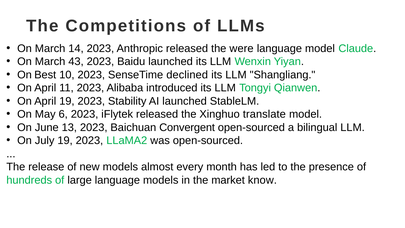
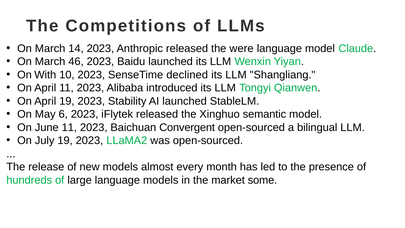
43: 43 -> 46
Best: Best -> With
translate: translate -> semantic
June 13: 13 -> 11
know: know -> some
